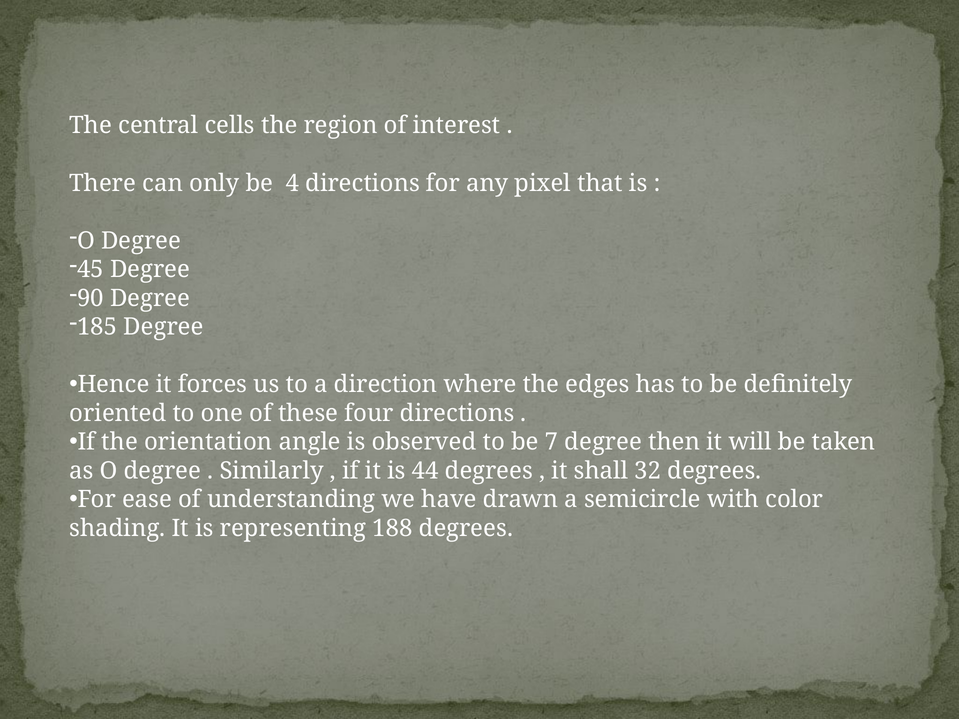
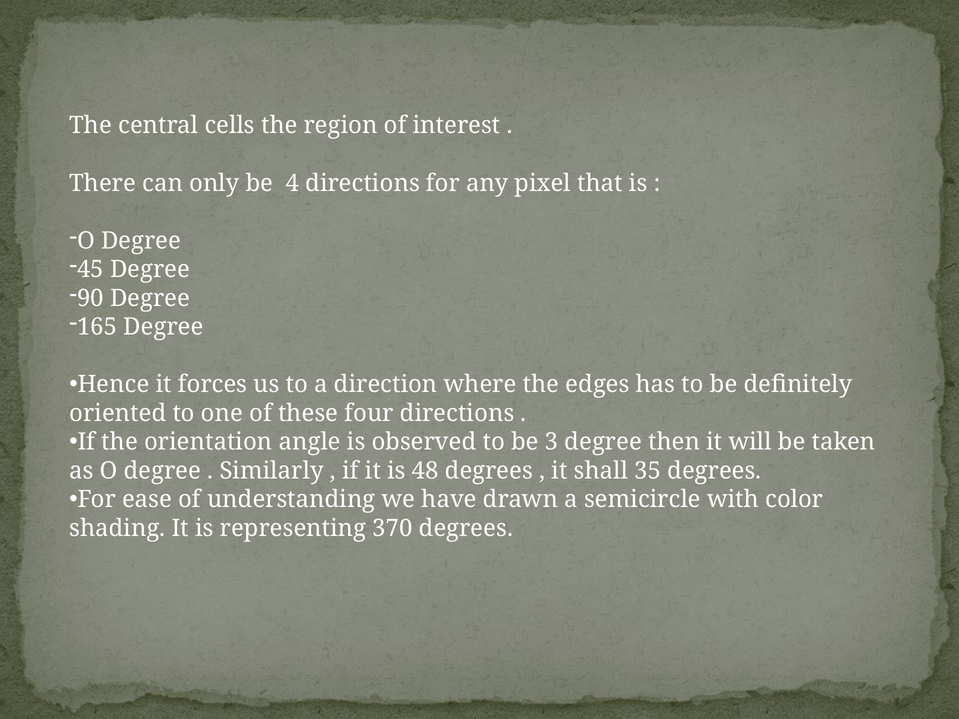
185: 185 -> 165
7: 7 -> 3
44: 44 -> 48
32: 32 -> 35
188: 188 -> 370
